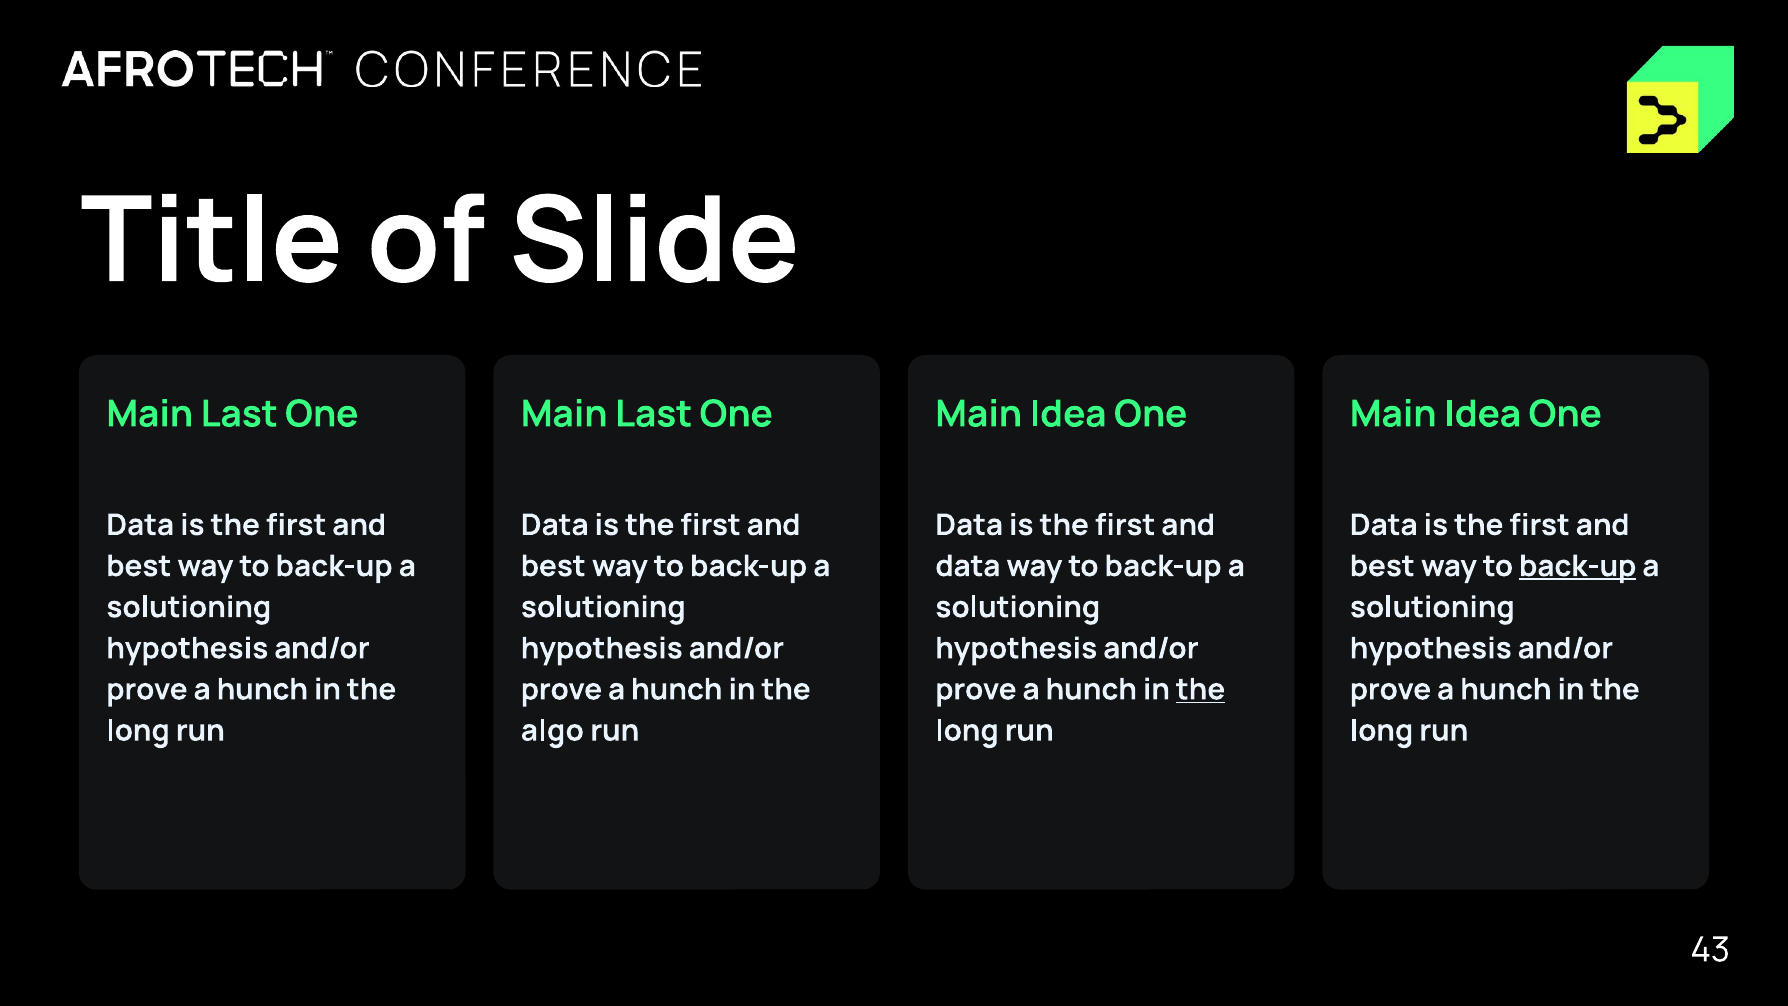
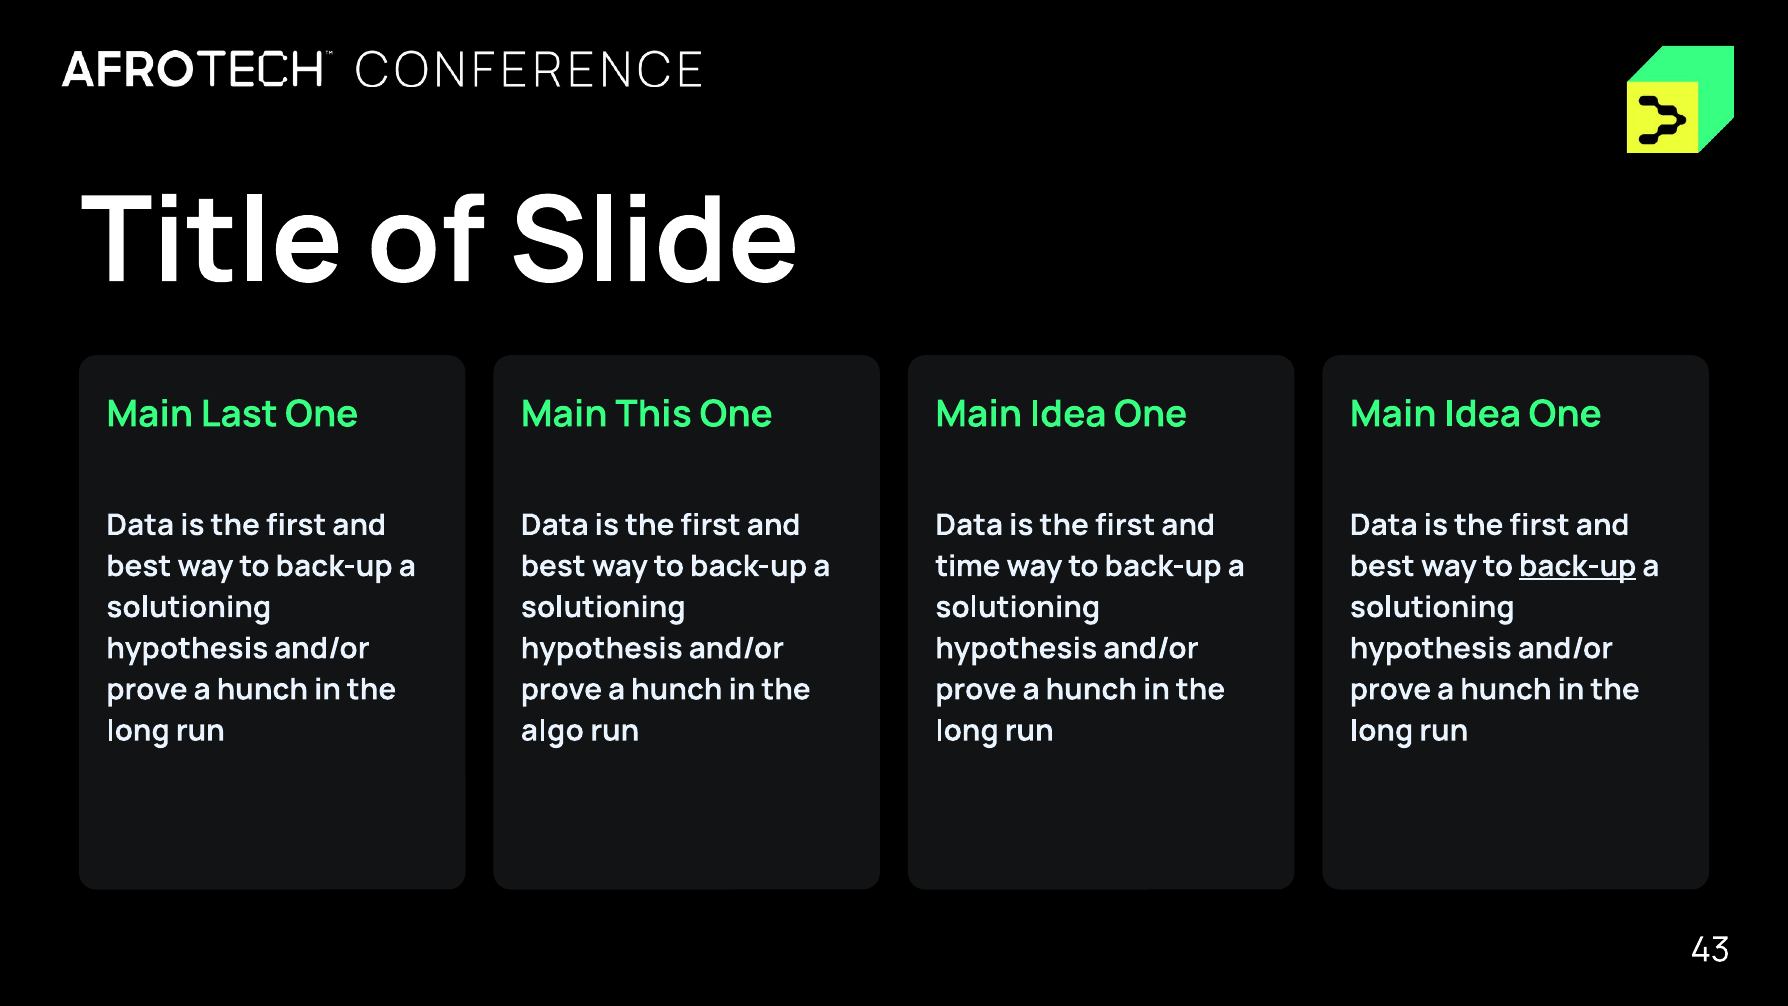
Last at (654, 414): Last -> This
data at (968, 566): data -> time
the at (1201, 689) underline: present -> none
